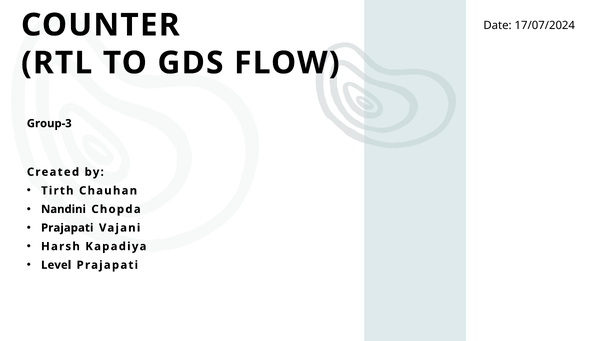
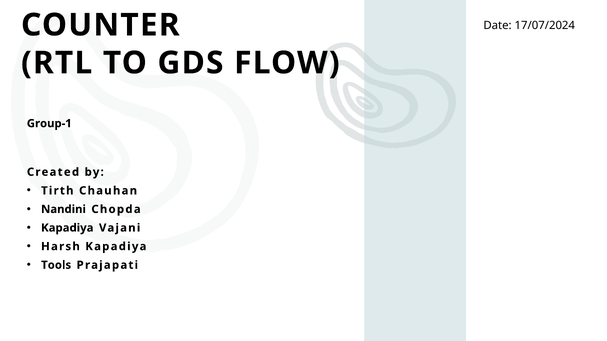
Group-3: Group-3 -> Group-1
Prajapati at (67, 228): Prajapati -> Kapadiya
Level: Level -> Tools
